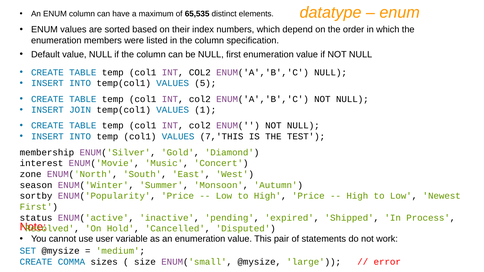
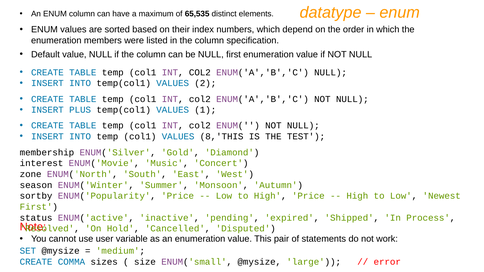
5: 5 -> 2
JOIN: JOIN -> PLUS
7,'THIS: 7,'THIS -> 8,'THIS
